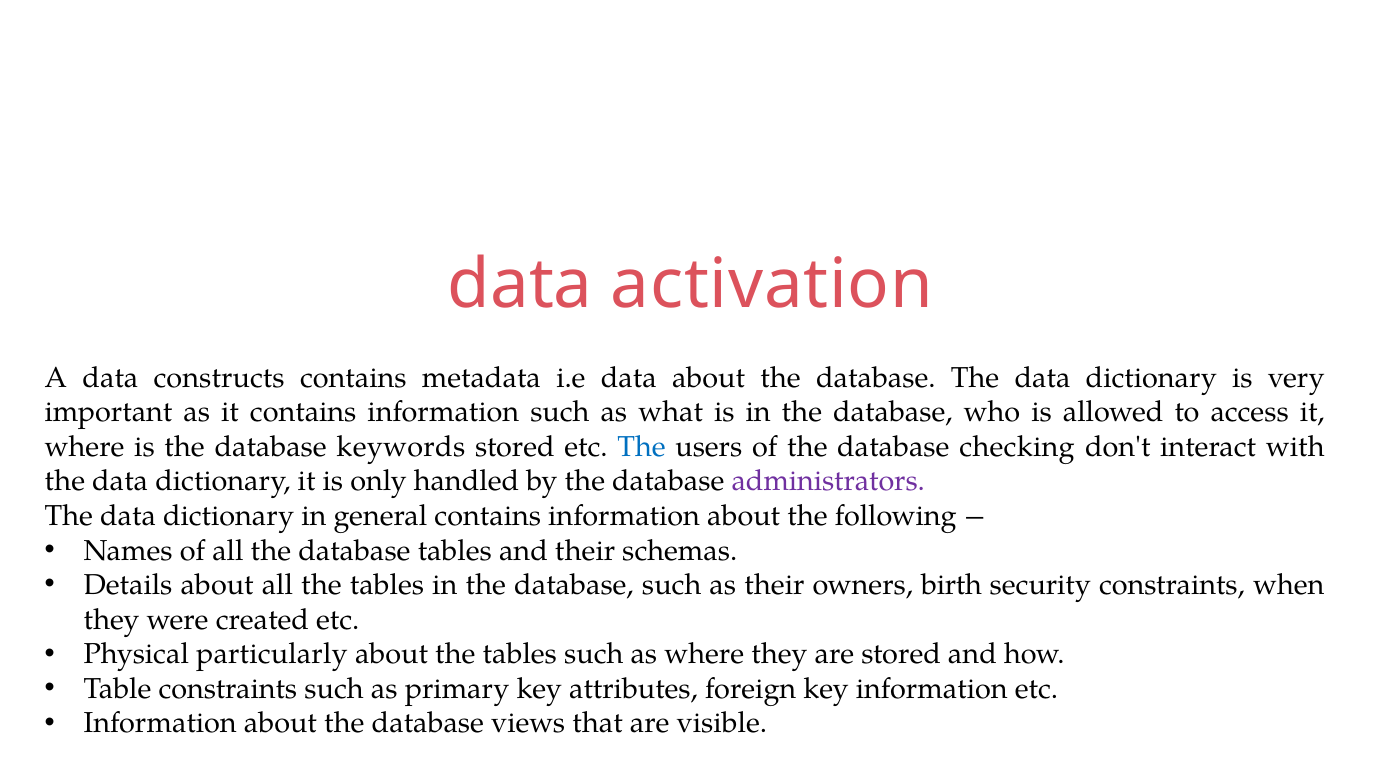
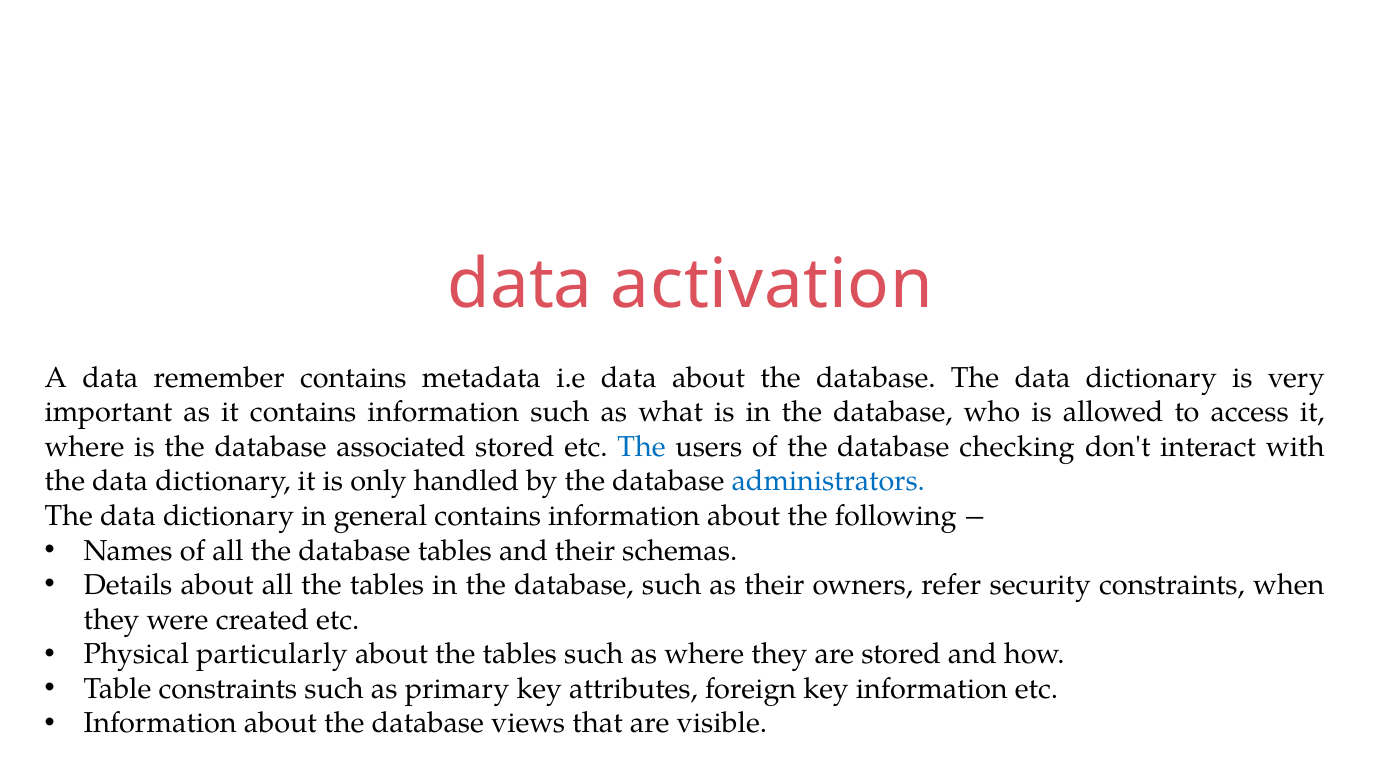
constructs: constructs -> remember
keywords: keywords -> associated
administrators colour: purple -> blue
birth: birth -> refer
